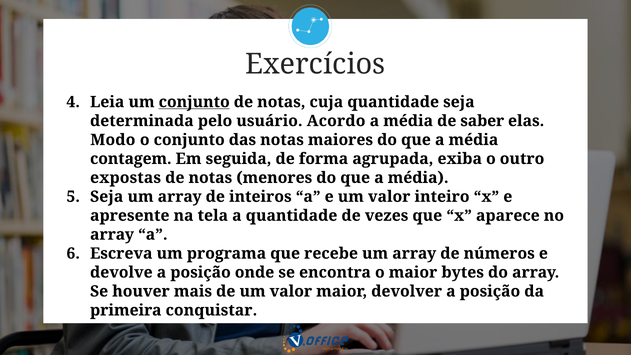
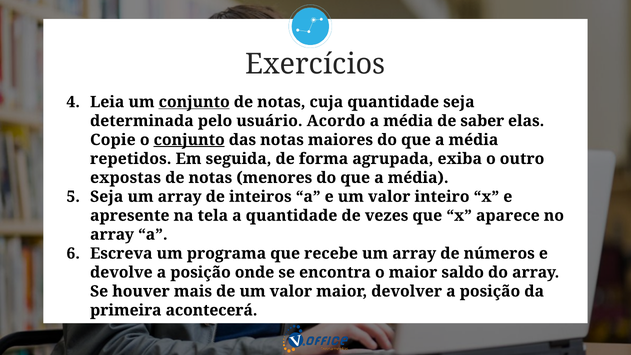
Modo: Modo -> Copie
conjunto at (189, 140) underline: none -> present
contagem: contagem -> repetidos
bytes: bytes -> saldo
conquistar: conquistar -> acontecerá
